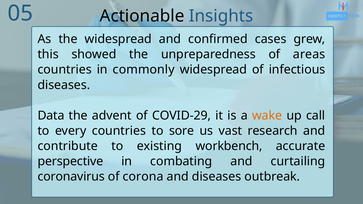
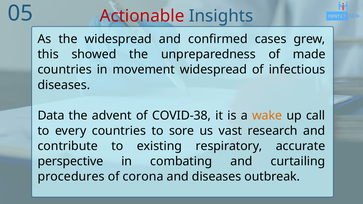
Actionable colour: black -> red
areas: areas -> made
commonly: commonly -> movement
COVID-29: COVID-29 -> COVID-38
workbench: workbench -> respiratory
coronavirus: coronavirus -> procedures
